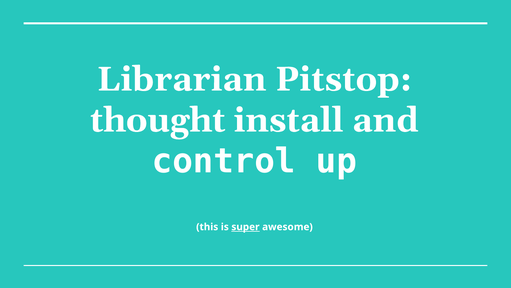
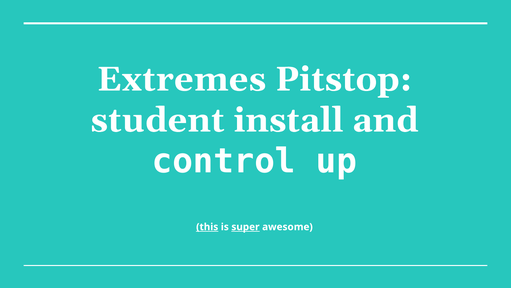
Librarian: Librarian -> Extremes
thought: thought -> student
this underline: none -> present
